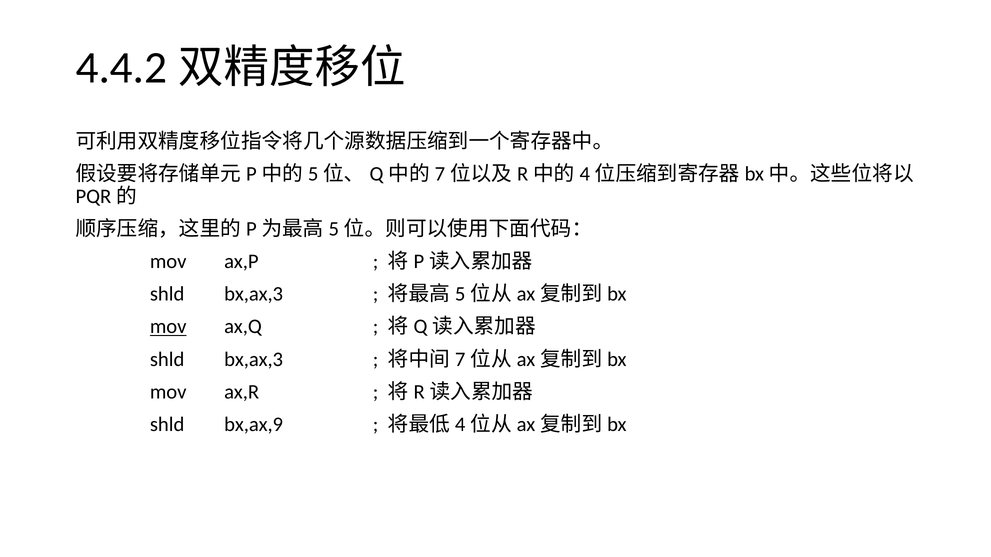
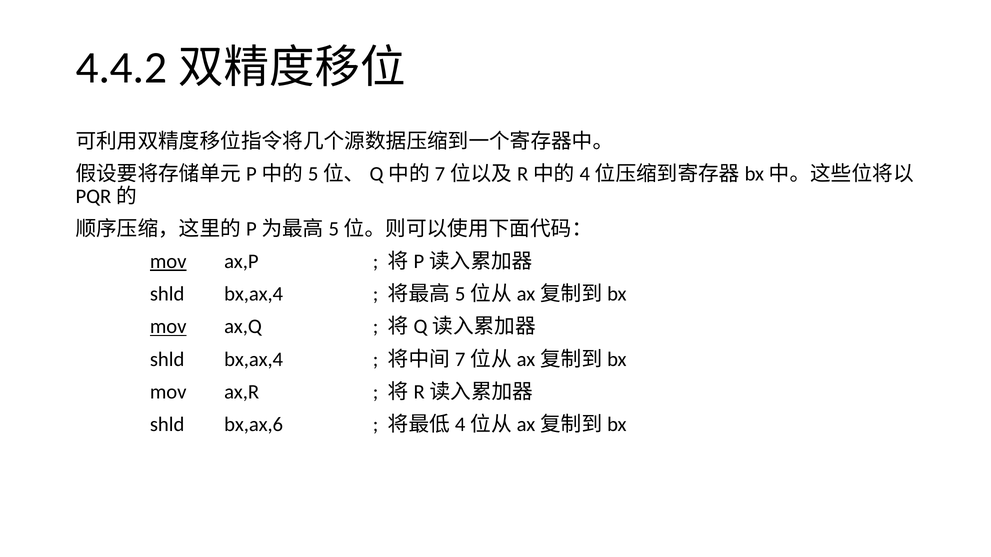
mov at (168, 262) underline: none -> present
bx,ax,3 at (254, 294): bx,ax,3 -> bx,ax,4
bx,ax,3 at (254, 359): bx,ax,3 -> bx,ax,4
bx,ax,9: bx,ax,9 -> bx,ax,6
